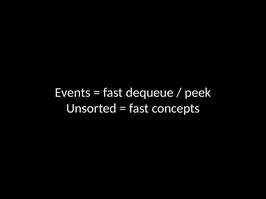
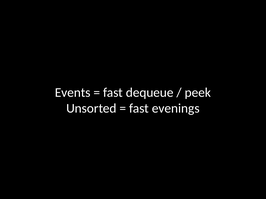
concepts: concepts -> evenings
